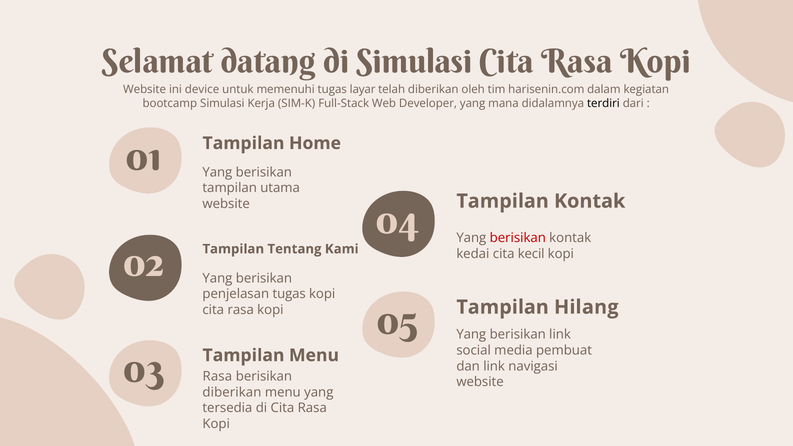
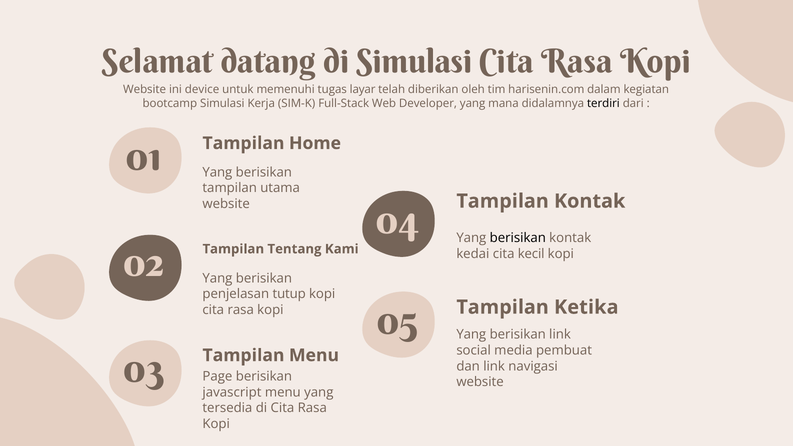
berisikan at (518, 238) colour: red -> black
penjelasan tugas: tugas -> tutup
Hilang: Hilang -> Ketika
03 Rasa: Rasa -> Page
diberikan at (232, 392): diberikan -> javascript
